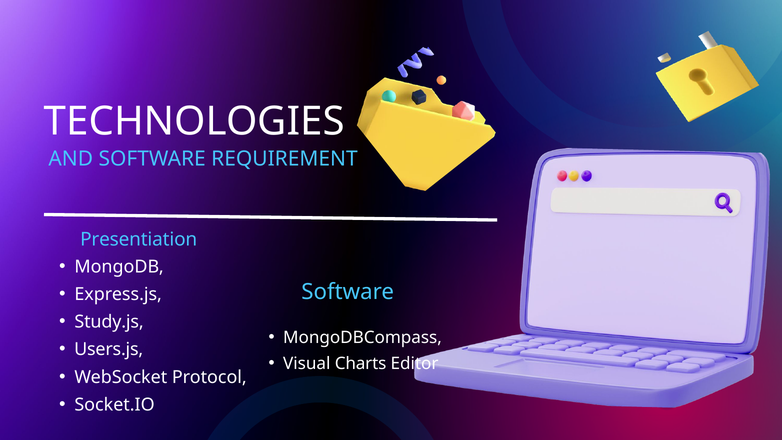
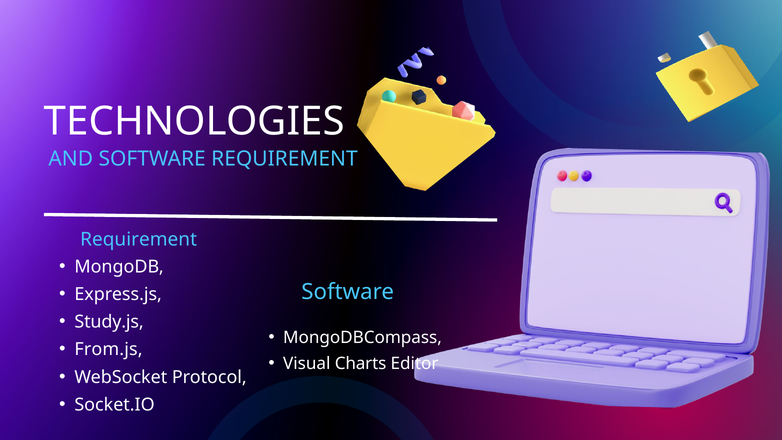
Presentiation at (139, 239): Presentiation -> Requirement
Users.js: Users.js -> From.js
